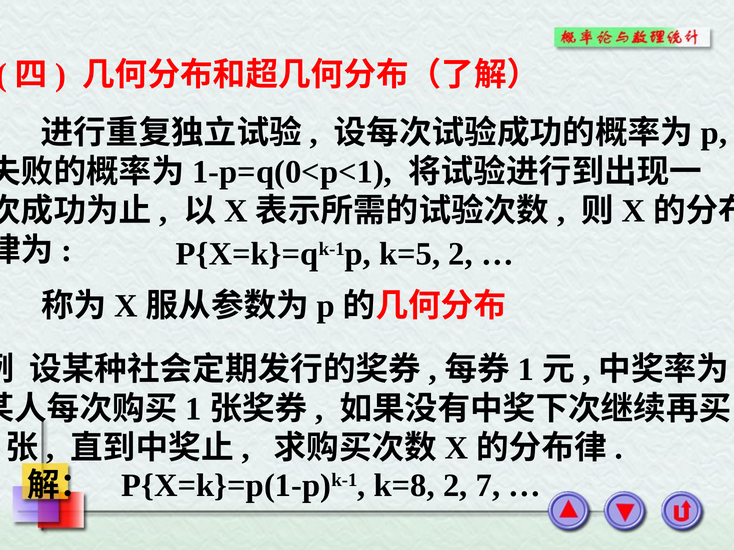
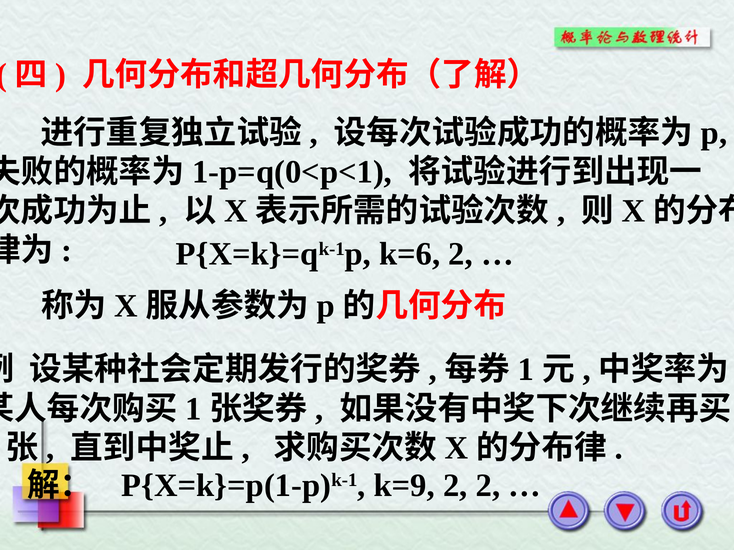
k=5: k=5 -> k=6
k=8: k=8 -> k=9
2 7: 7 -> 2
